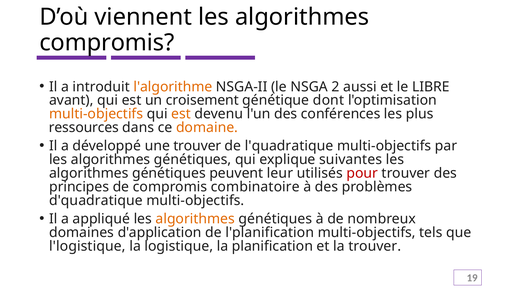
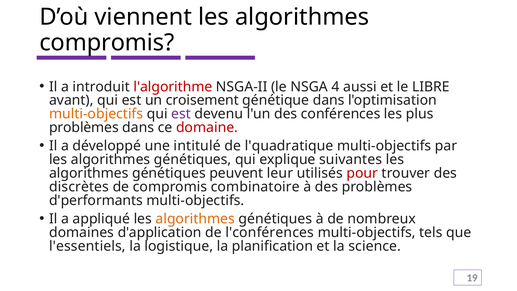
l'algorithme colour: orange -> red
2: 2 -> 4
génétique dont: dont -> dans
est at (181, 114) colour: orange -> purple
ressources at (84, 127): ressources -> problèmes
domaine colour: orange -> red
une trouver: trouver -> intitulé
principes: principes -> discrètes
d'quadratique: d'quadratique -> d'performants
l'planification: l'planification -> l'conférences
l'logistique: l'logistique -> l'essentiels
la trouver: trouver -> science
